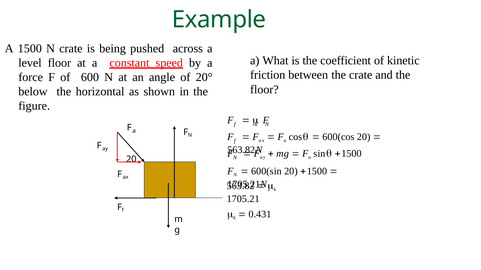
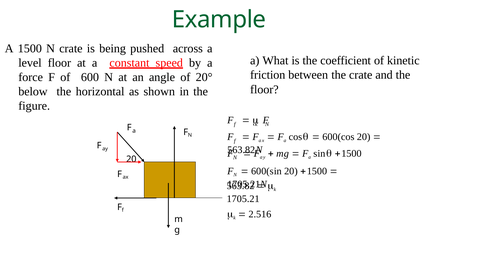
0.431: 0.431 -> 2.516
